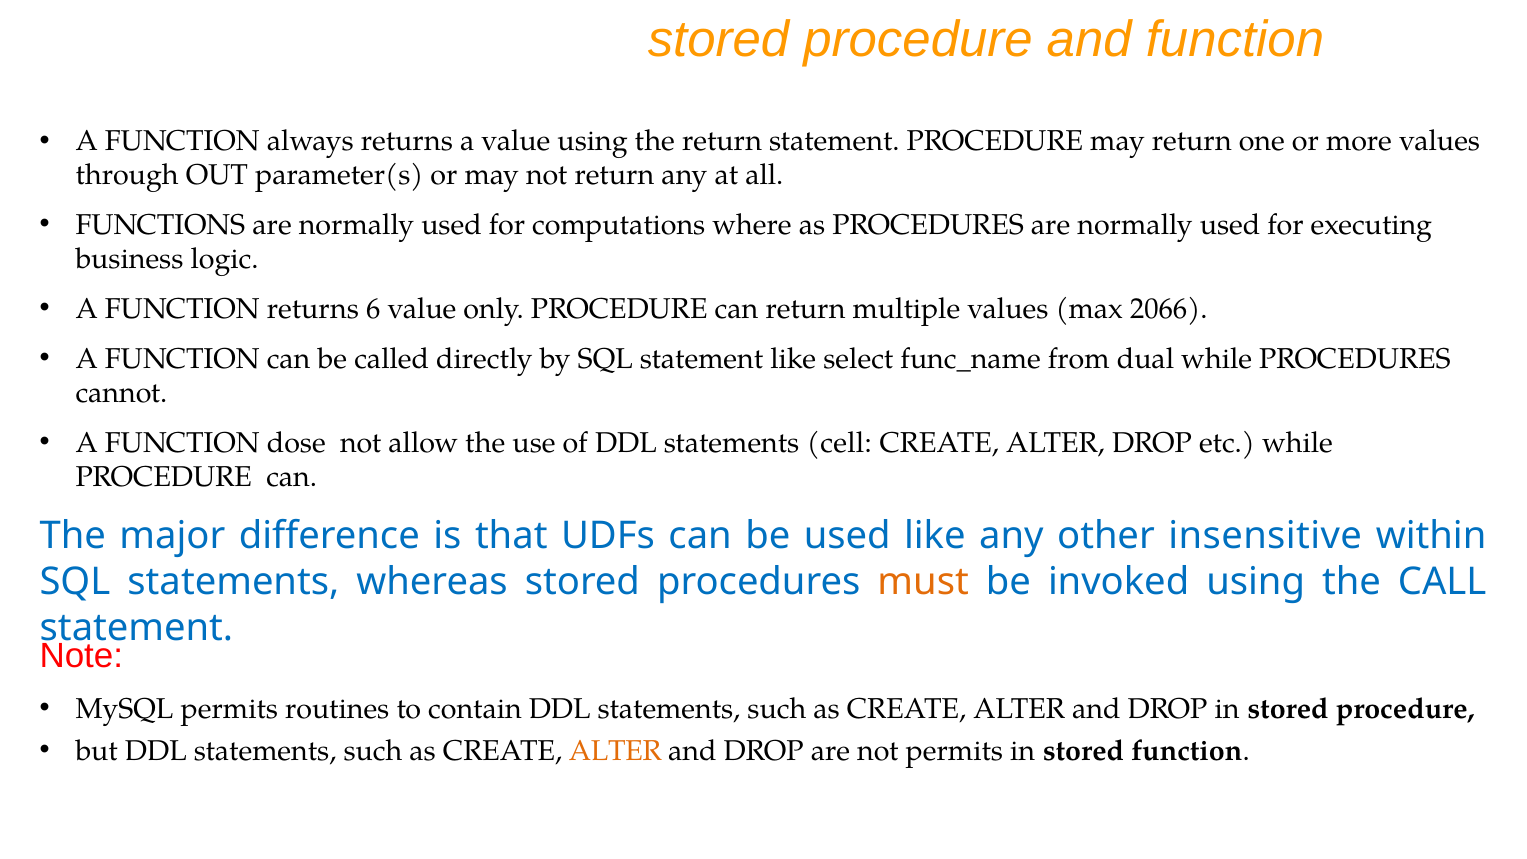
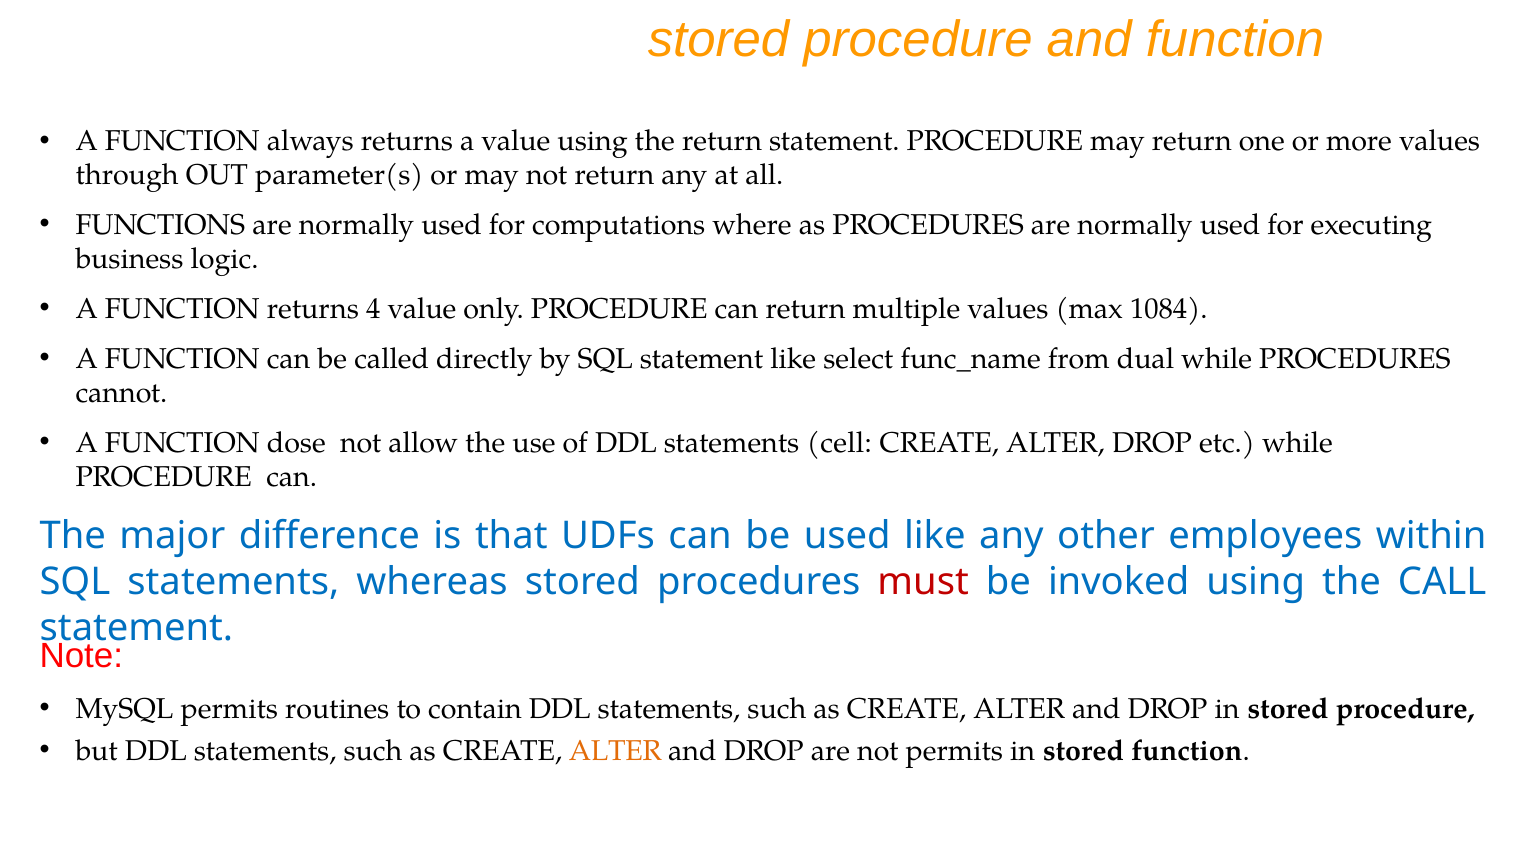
6: 6 -> 4
2066: 2066 -> 1084
insensitive: insensitive -> employees
must colour: orange -> red
